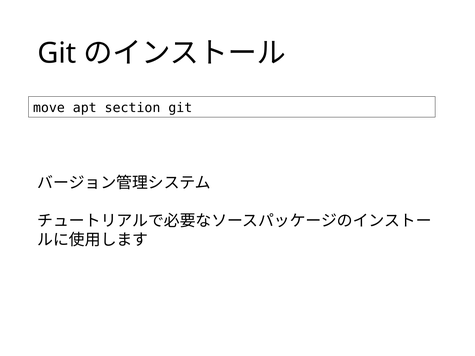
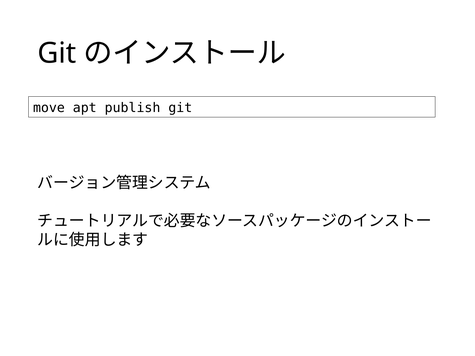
section: section -> publish
